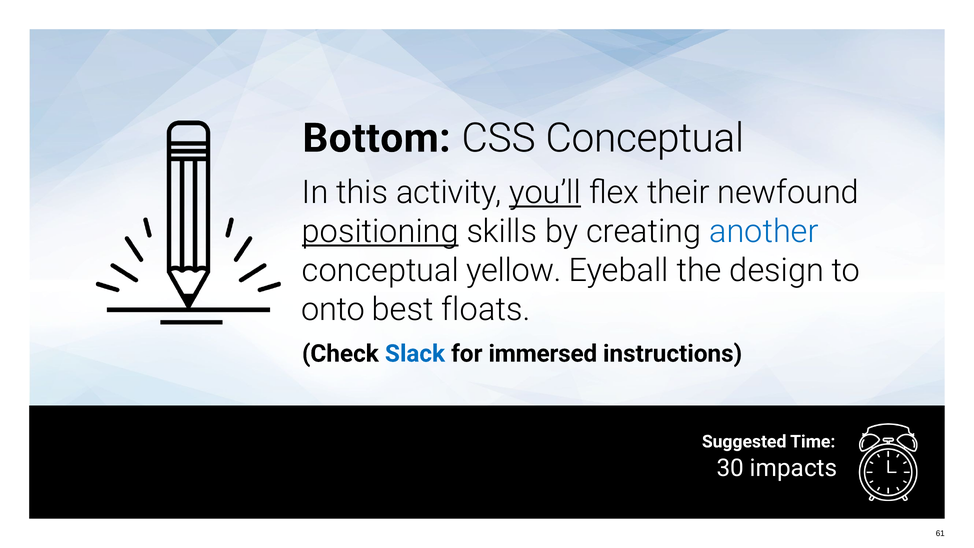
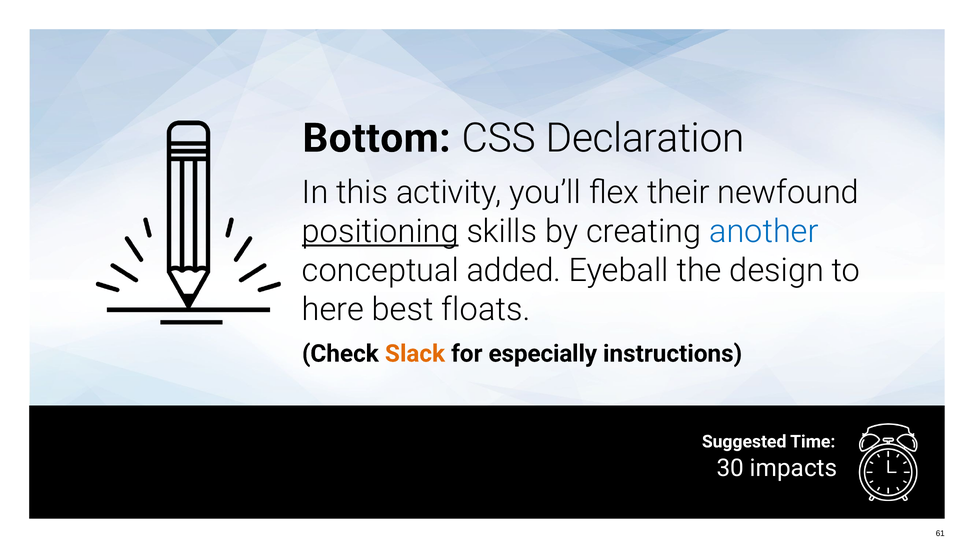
CSS Conceptual: Conceptual -> Declaration
you’ll underline: present -> none
yellow: yellow -> added
onto: onto -> here
Slack colour: blue -> orange
immersed: immersed -> especially
